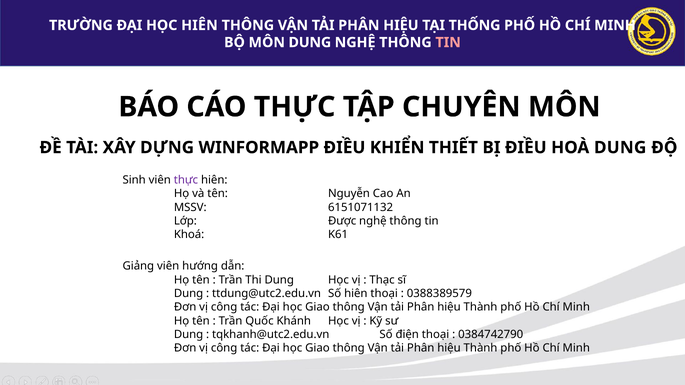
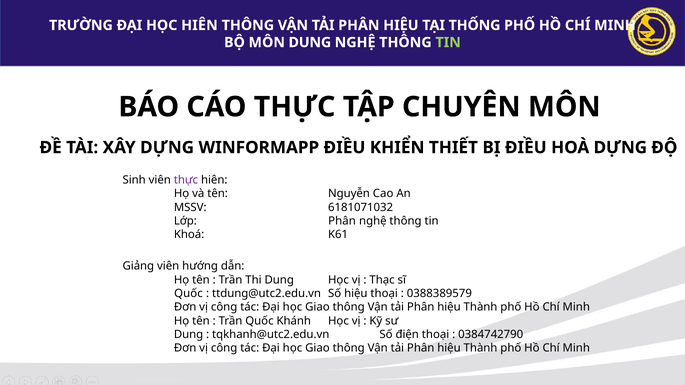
TIN at (448, 42) colour: pink -> light green
HOÀ DUNG: DUNG -> DỰNG
6151071132: 6151071132 -> 6181071032
Lớp Được: Được -> Phân
Dung at (189, 294): Dung -> Quốc
Số hiên: hiên -> hiệu
